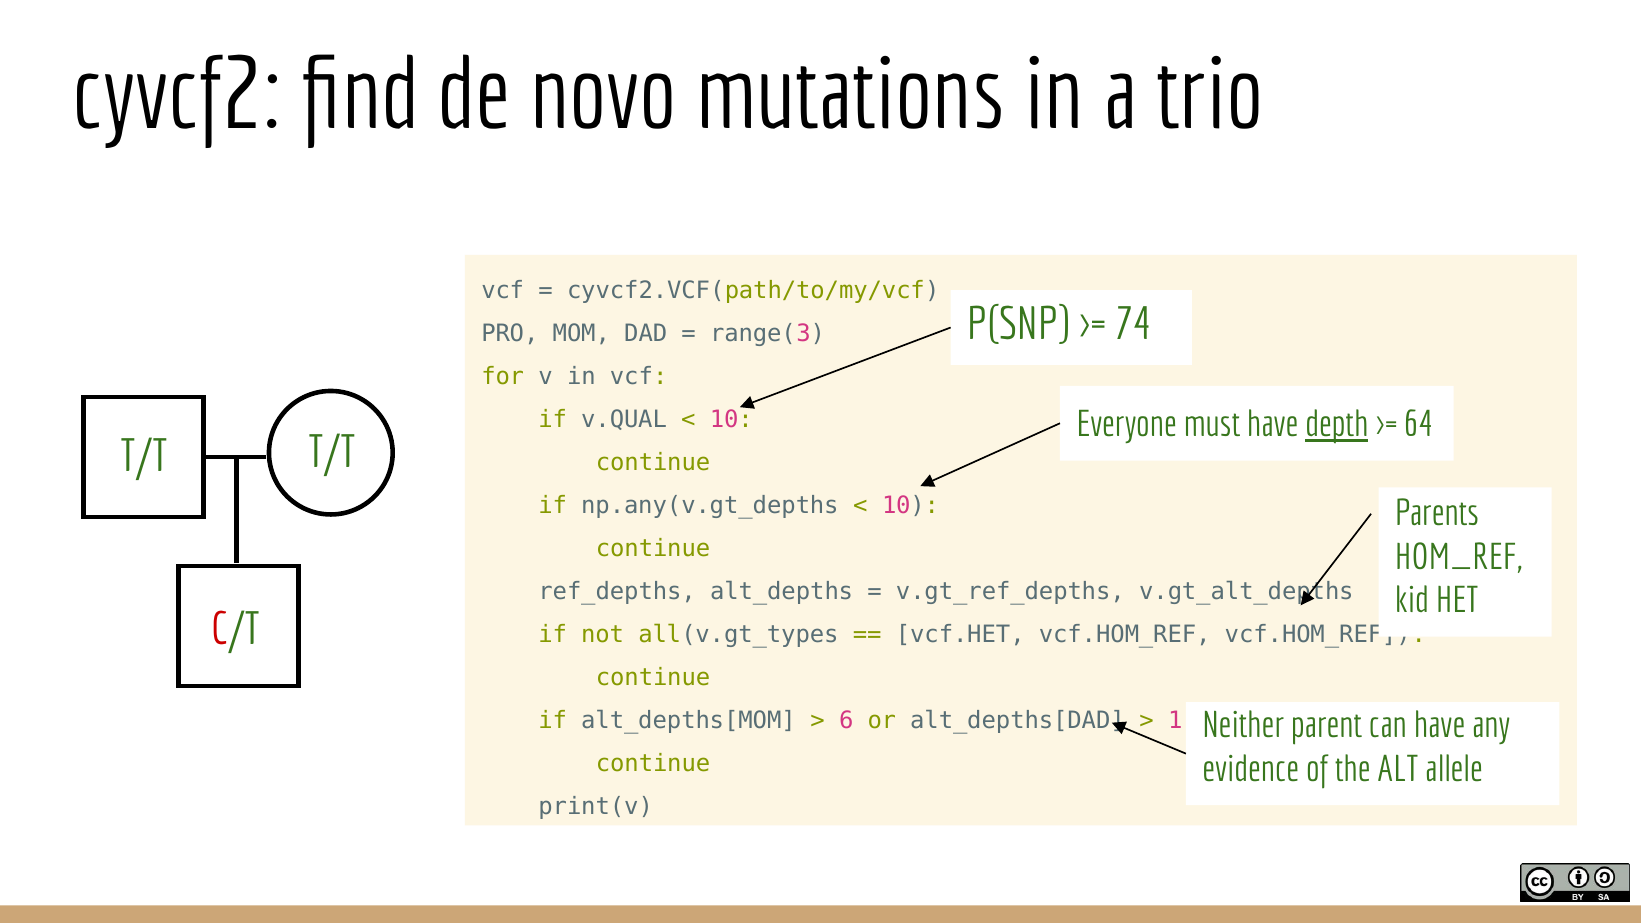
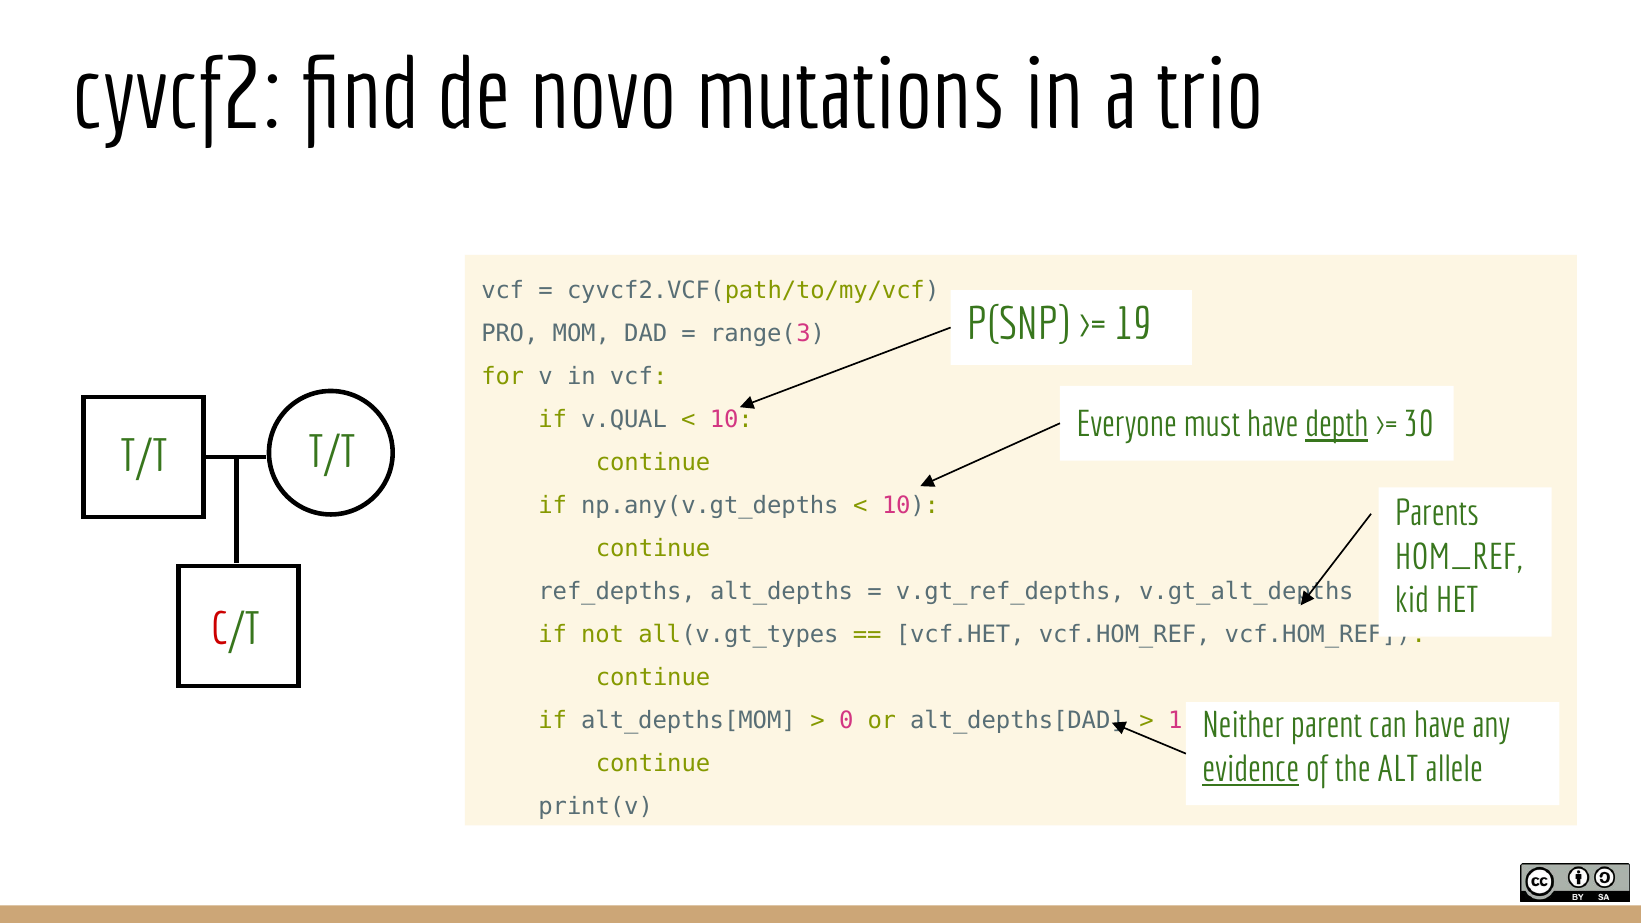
74: 74 -> 19
64: 64 -> 30
6: 6 -> 0
evidence underline: none -> present
